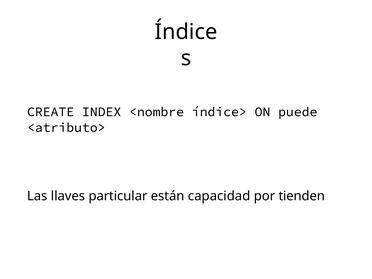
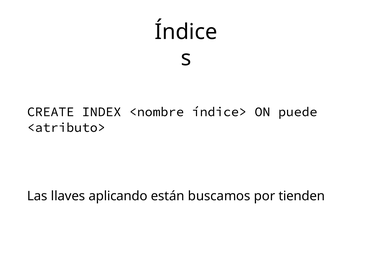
particular: particular -> aplicando
capacidad: capacidad -> buscamos
